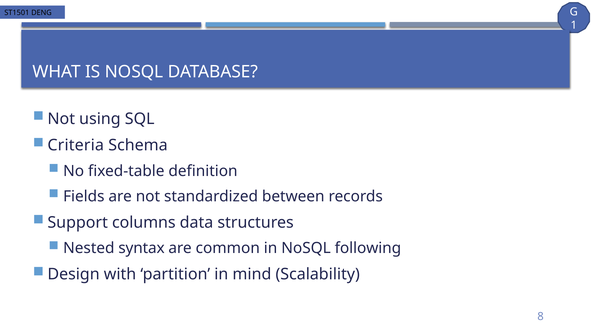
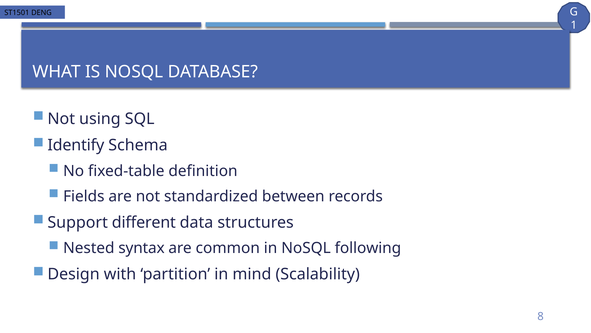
Criteria: Criteria -> Identify
columns: columns -> different
